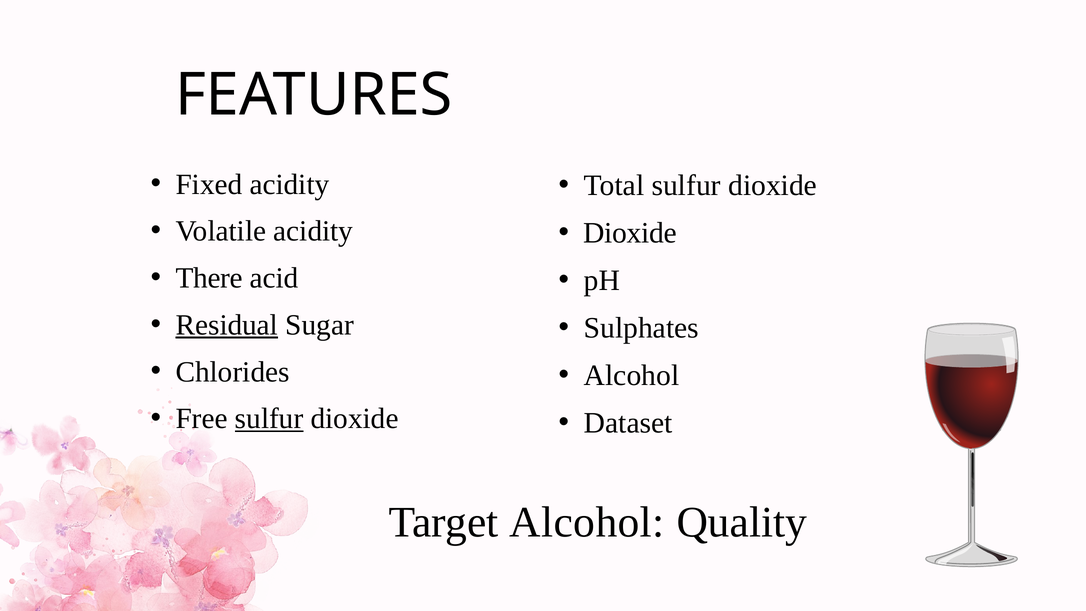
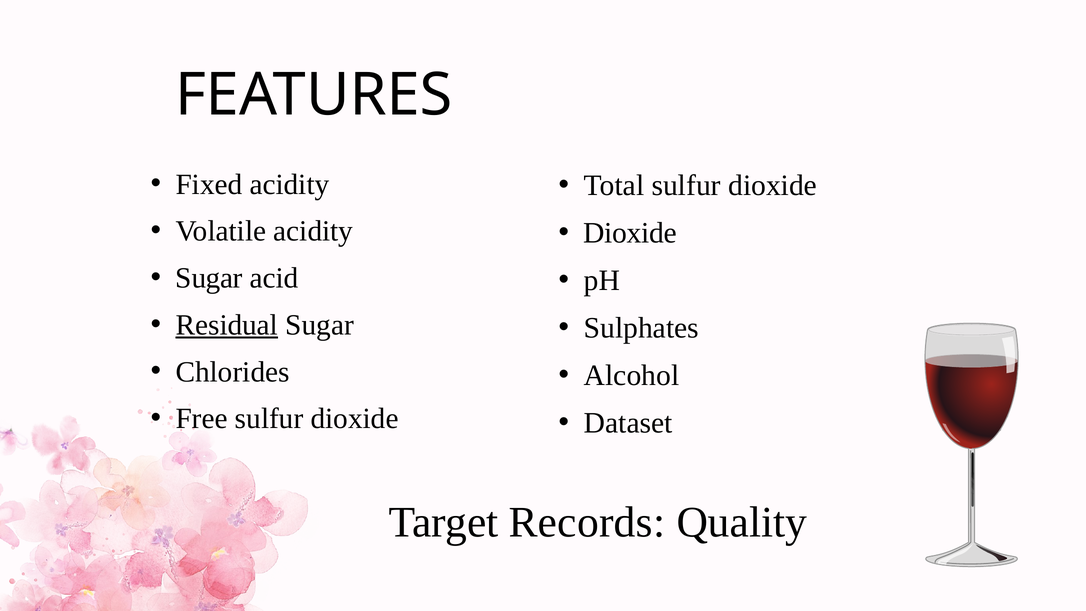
There at (209, 278): There -> Sugar
sulfur at (269, 419) underline: present -> none
Target Alcohol: Alcohol -> Records
